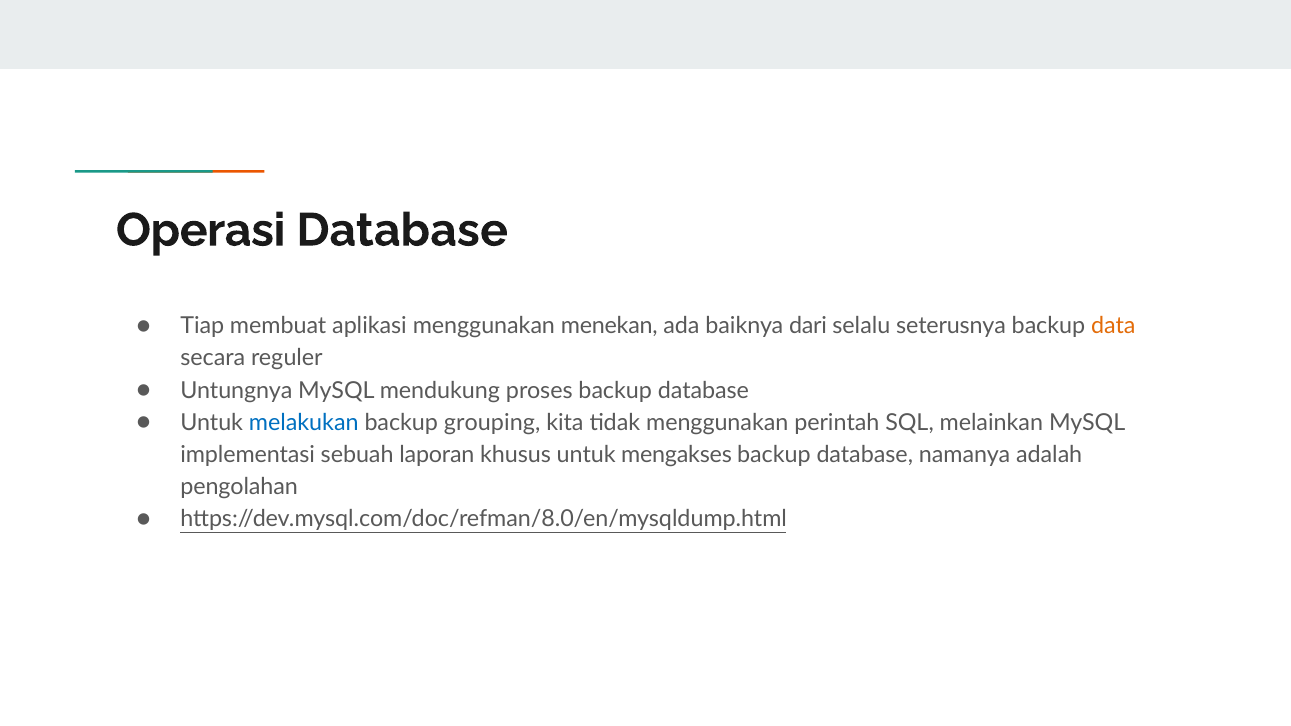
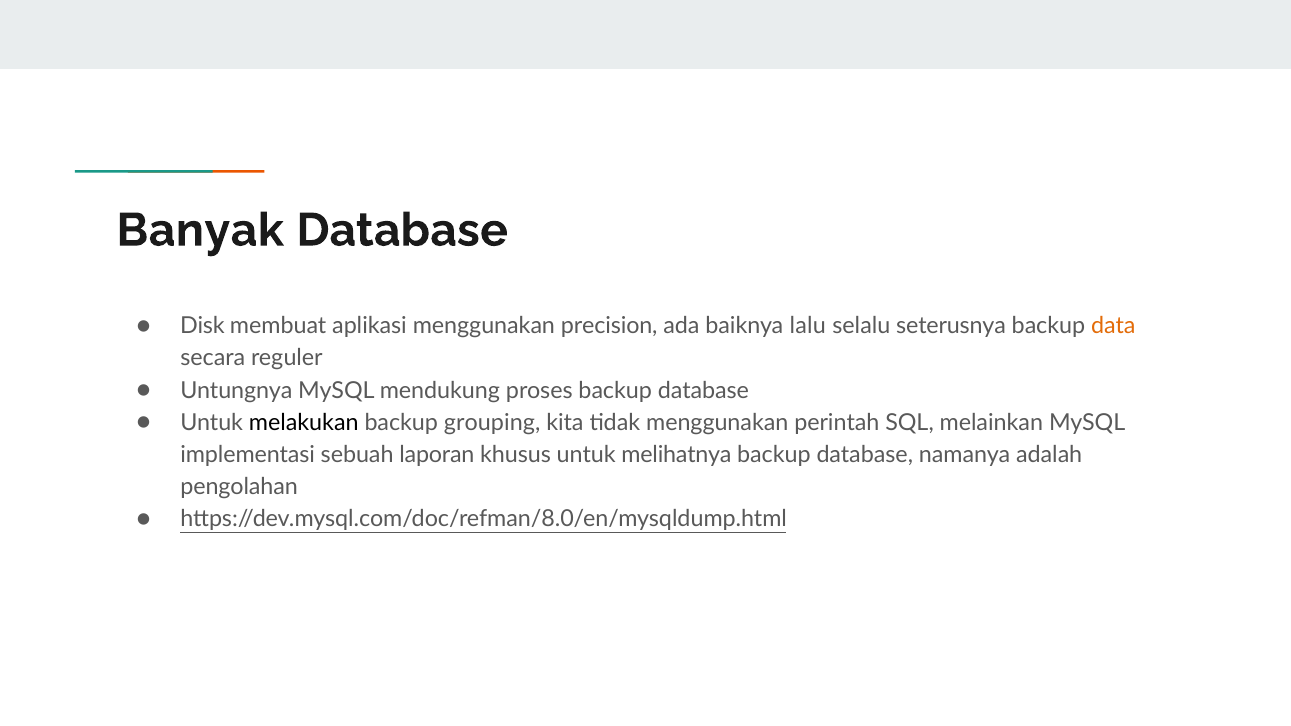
Operasi: Operasi -> Banyak
Tiap: Tiap -> Disk
menekan: menekan -> precision
dari: dari -> lalu
melakukan colour: blue -> black
mengakses: mengakses -> melihatnya
